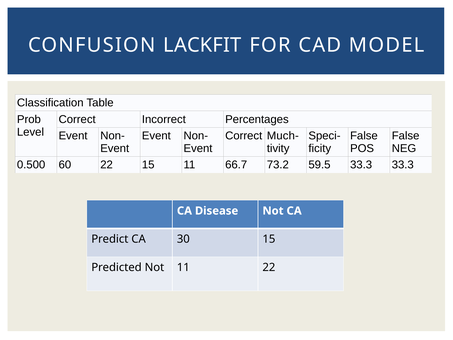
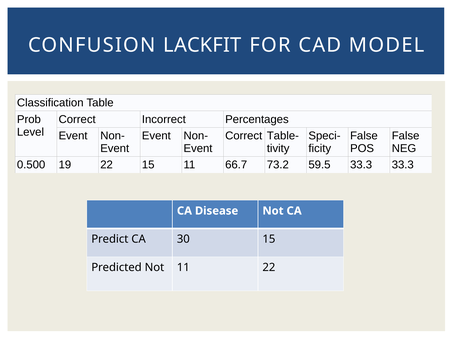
Much-: Much- -> Table-
60: 60 -> 19
